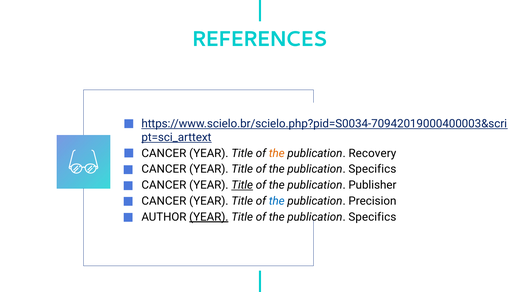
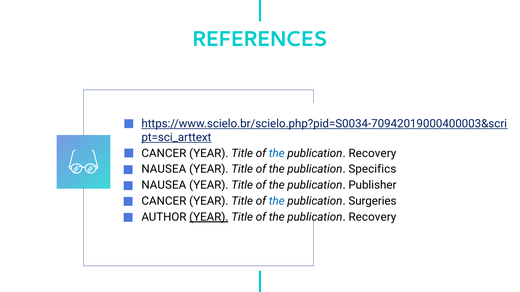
the at (277, 154) colour: orange -> blue
CANCER at (164, 169): CANCER -> NAUSEA
CANCER at (164, 185): CANCER -> NAUSEA
Title at (242, 185) underline: present -> none
Precision: Precision -> Surgeries
Specifics at (372, 217): Specifics -> Recovery
